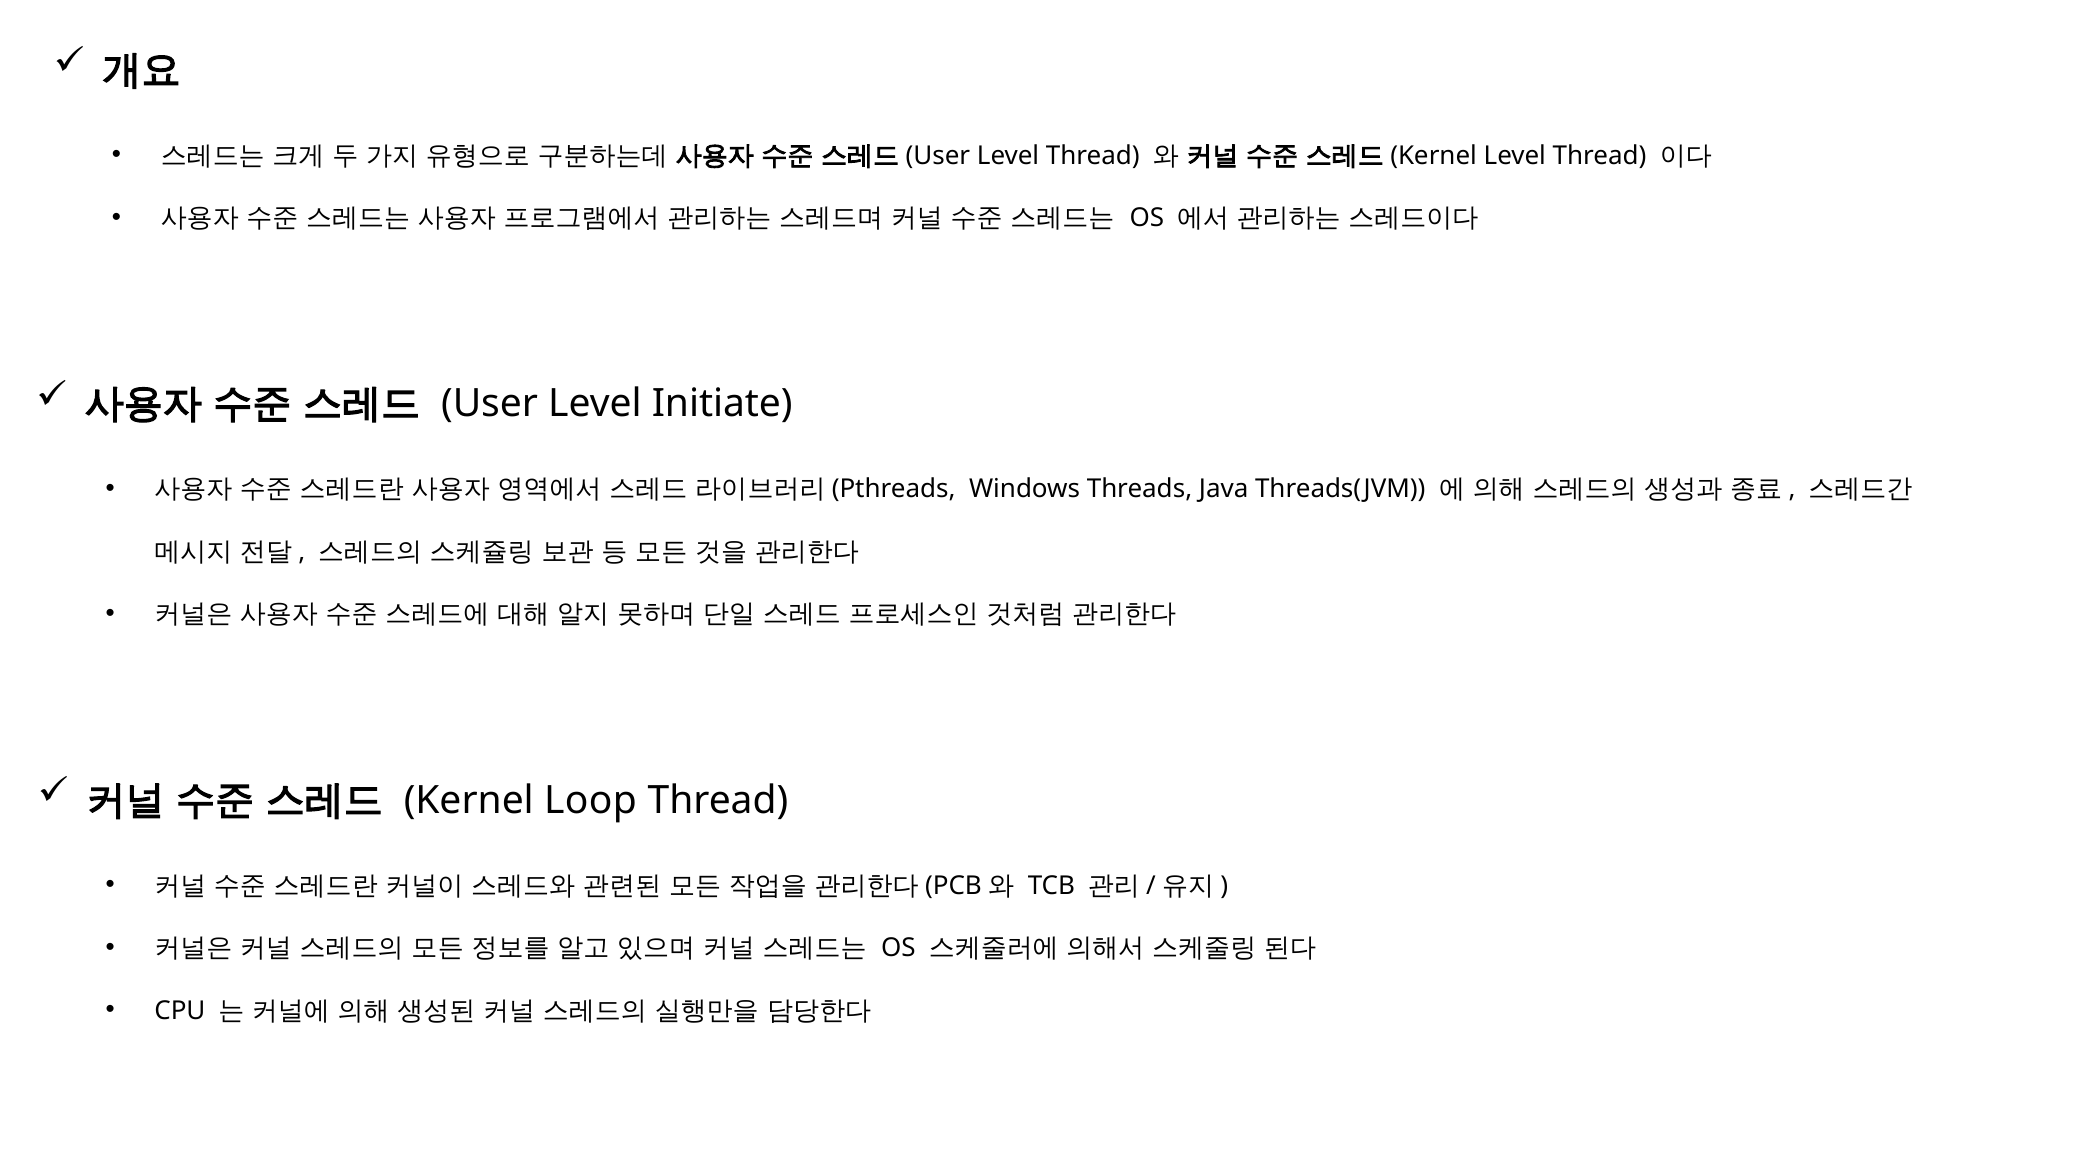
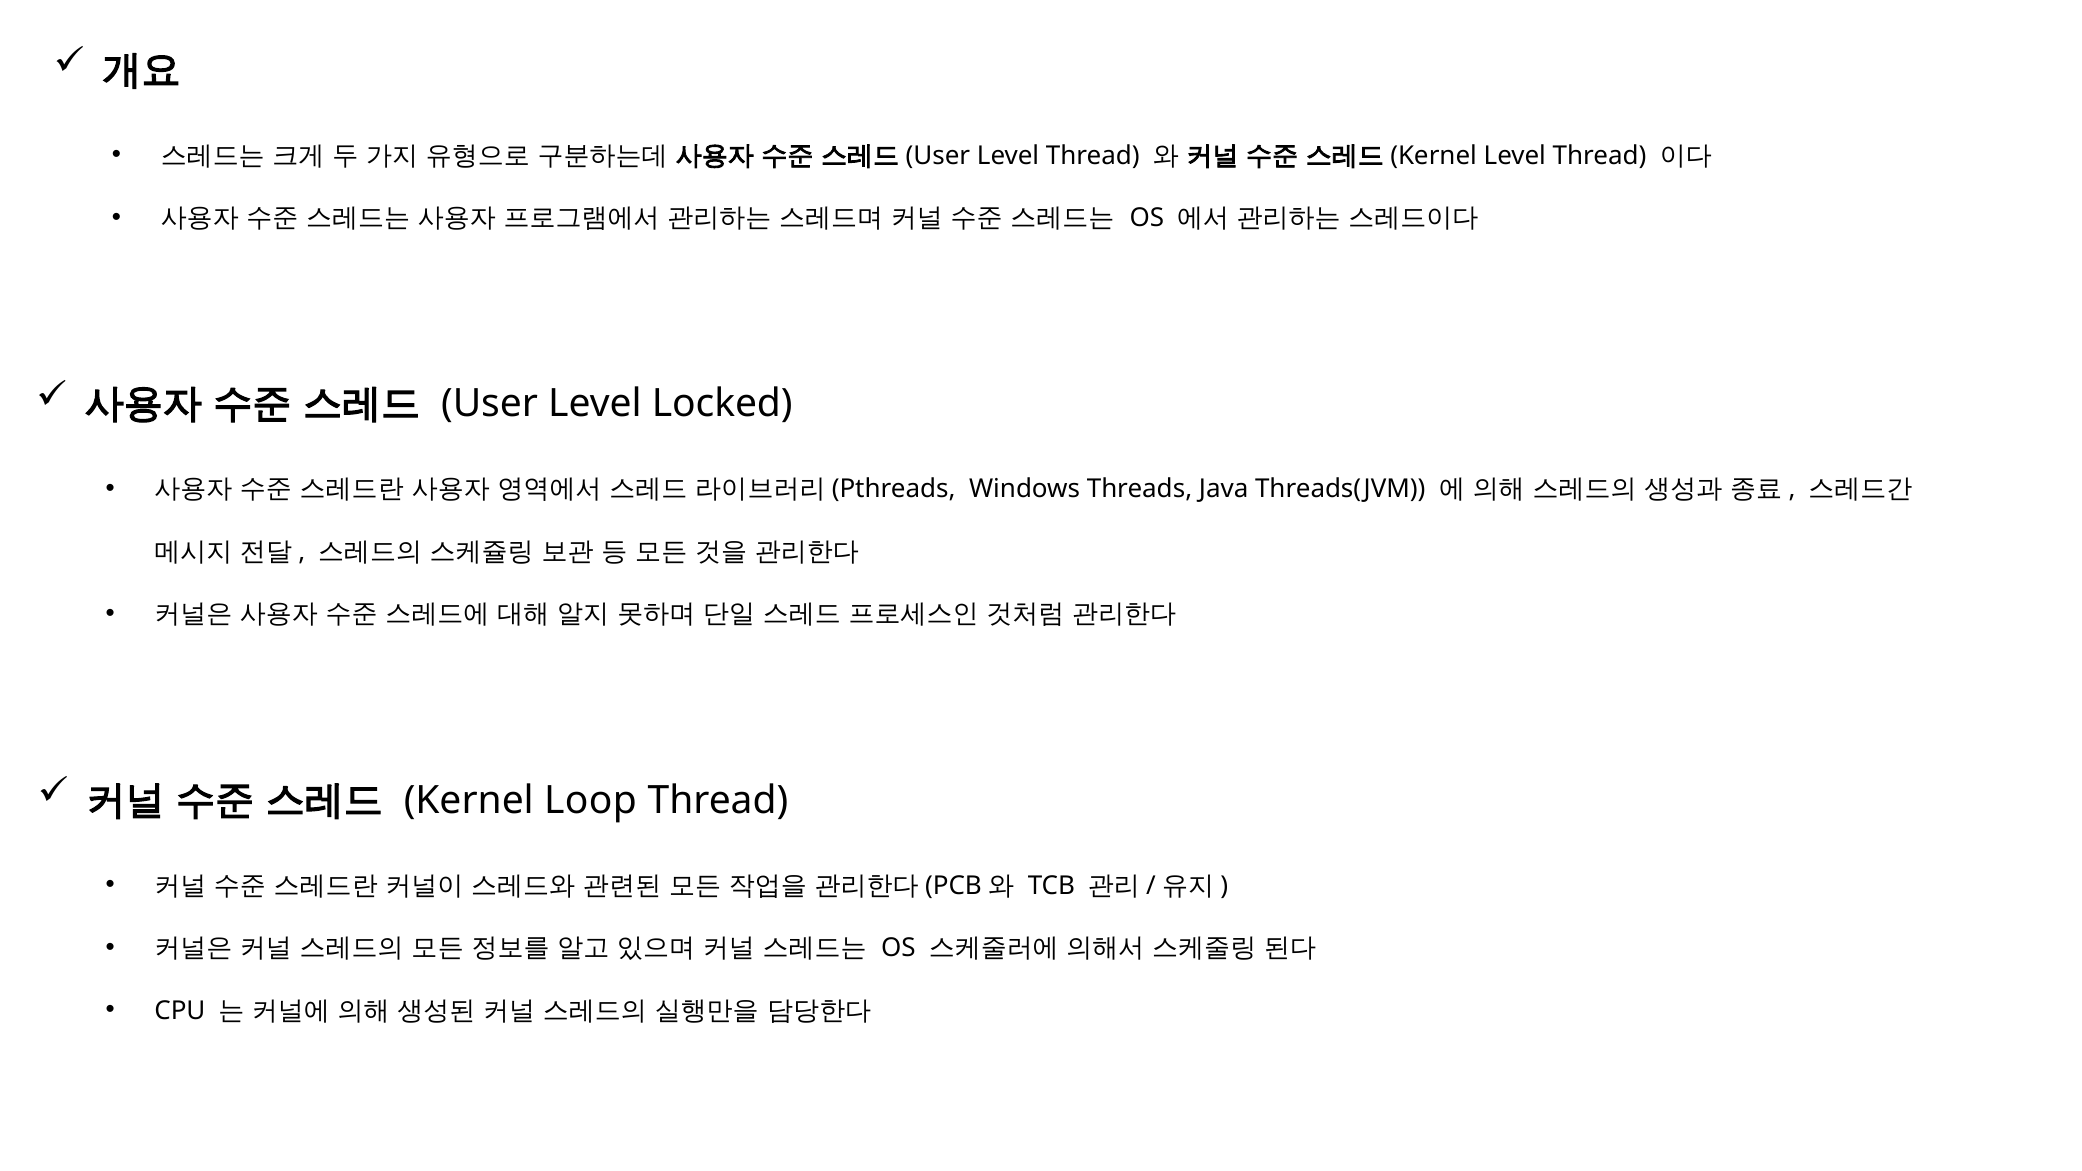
Initiate: Initiate -> Locked
